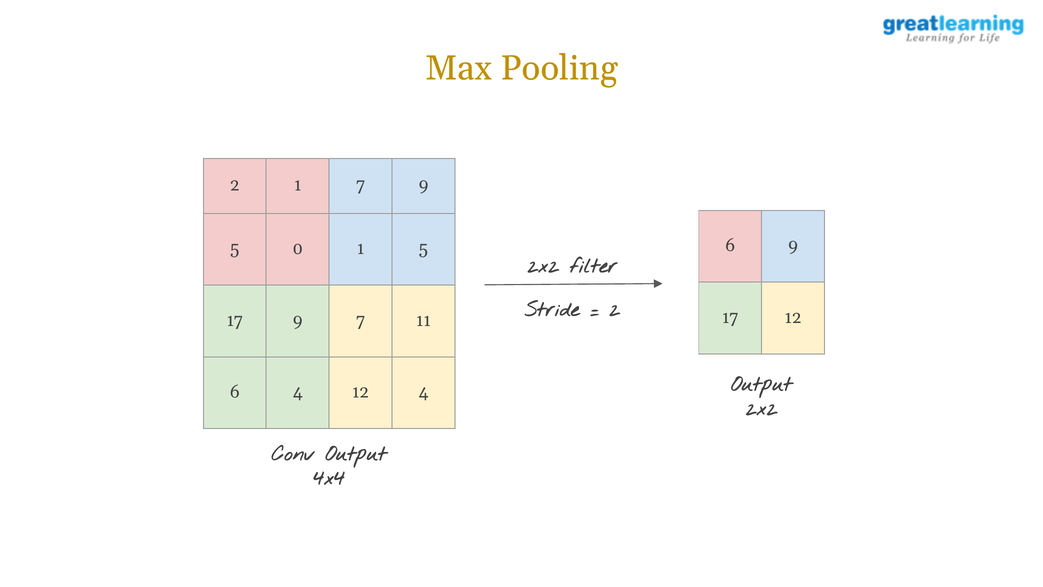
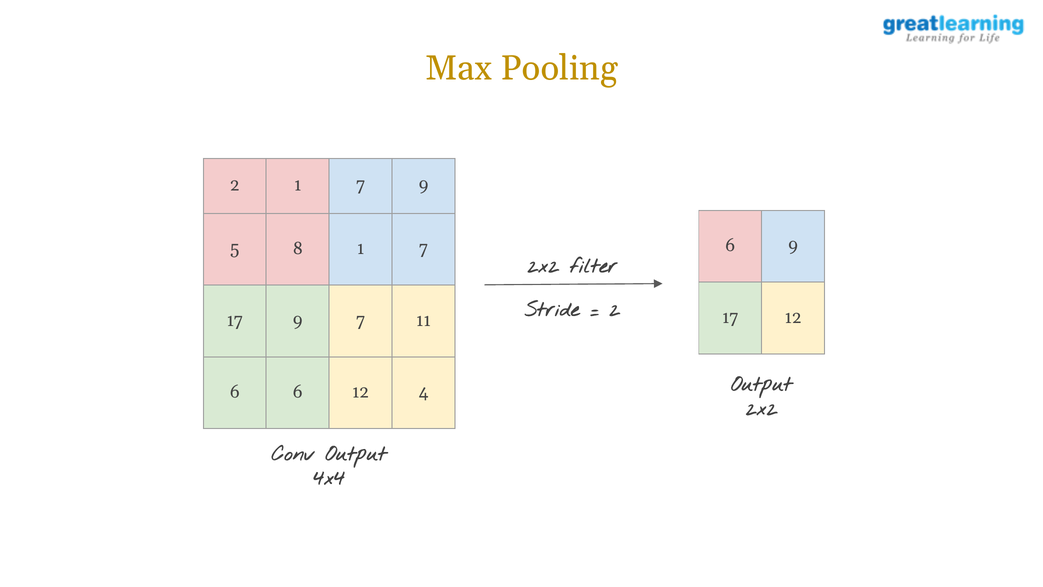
0: 0 -> 8
5 at (423, 249): 5 -> 7
6 4: 4 -> 6
